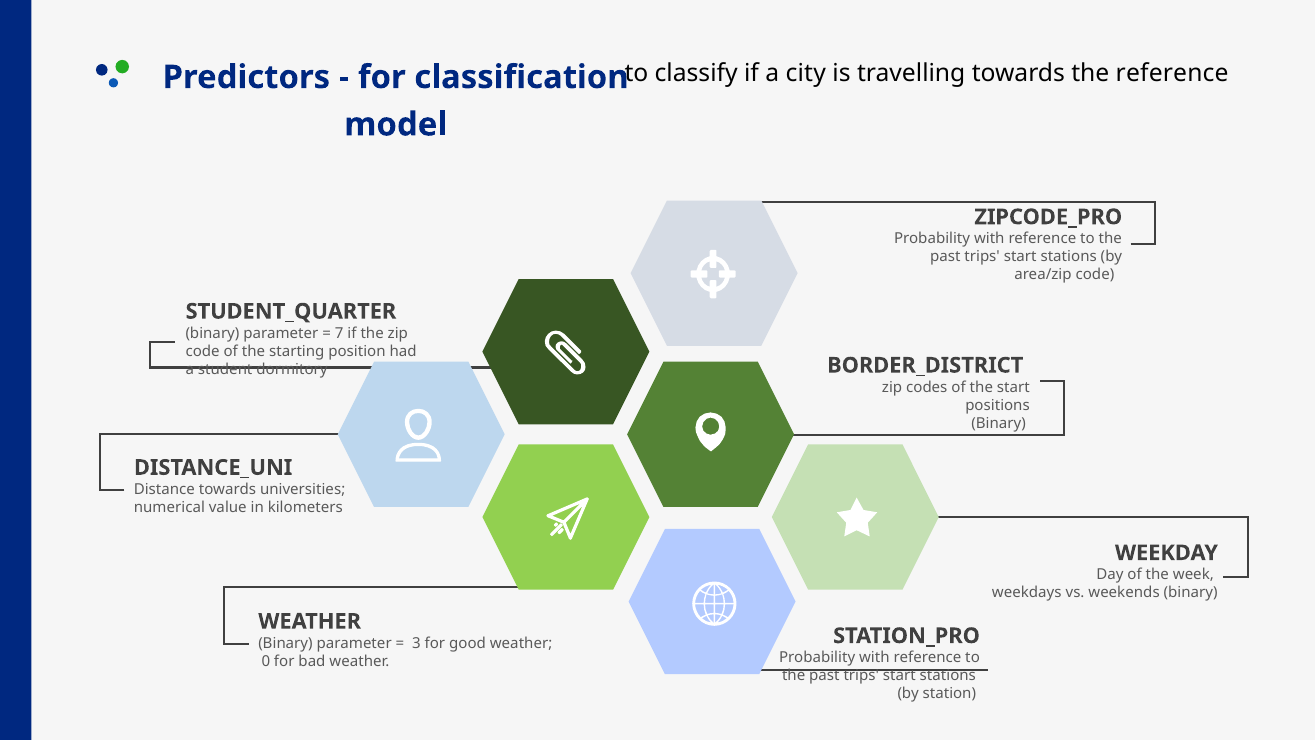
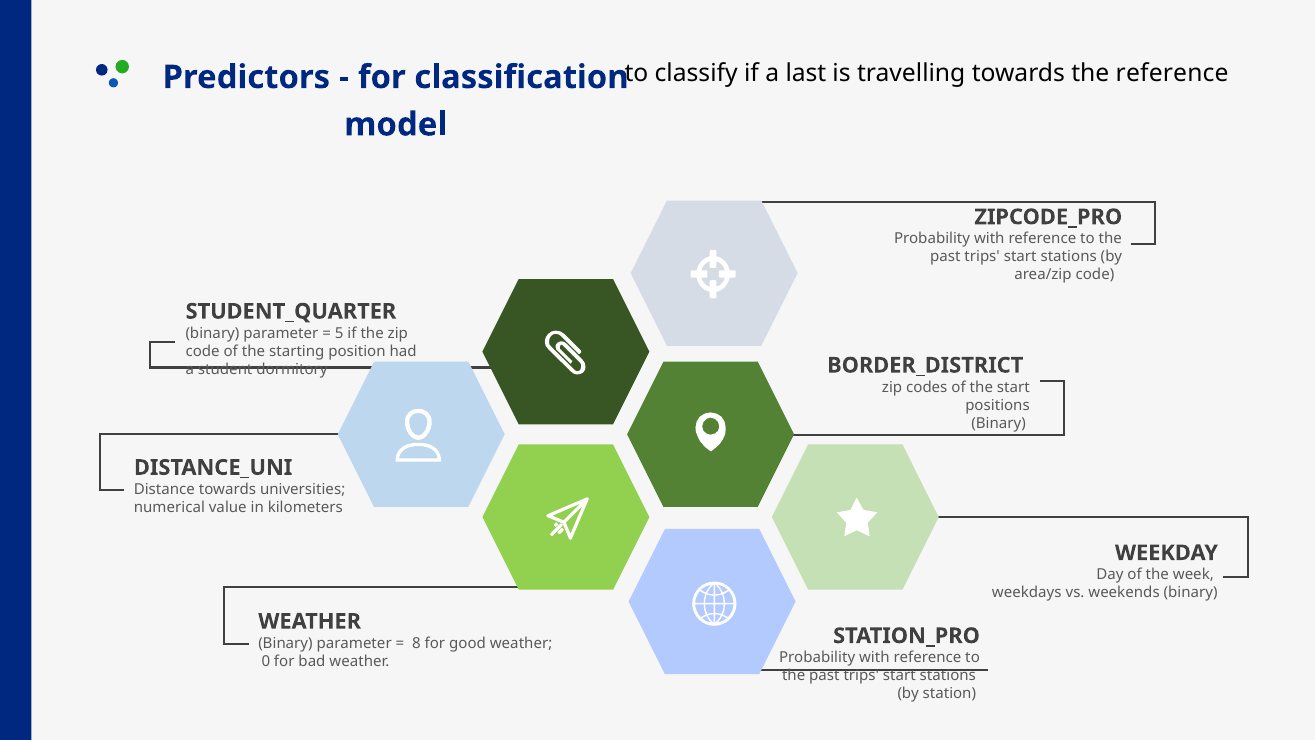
city: city -> last
7: 7 -> 5
3: 3 -> 8
